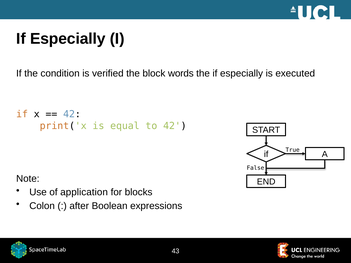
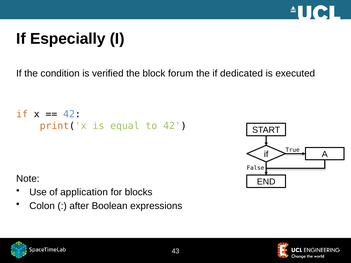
words: words -> forum
the if especially: especially -> dedicated
